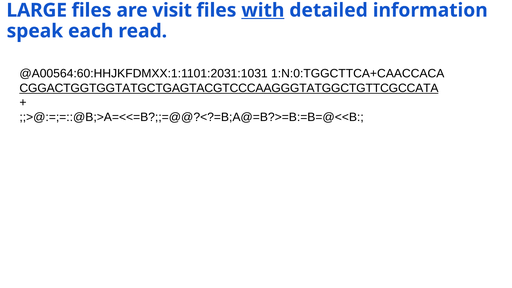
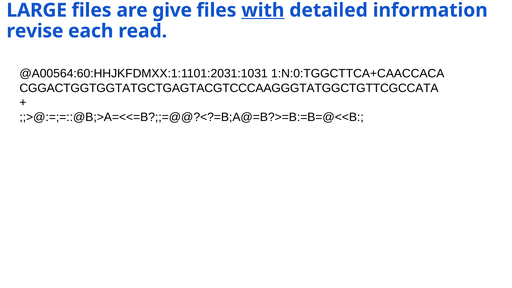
visit: visit -> give
speak: speak -> revise
CGGACTGGTGGTATGCTGAGTACGTCCCAAGGGTATGGCTGTTCGCCATA underline: present -> none
